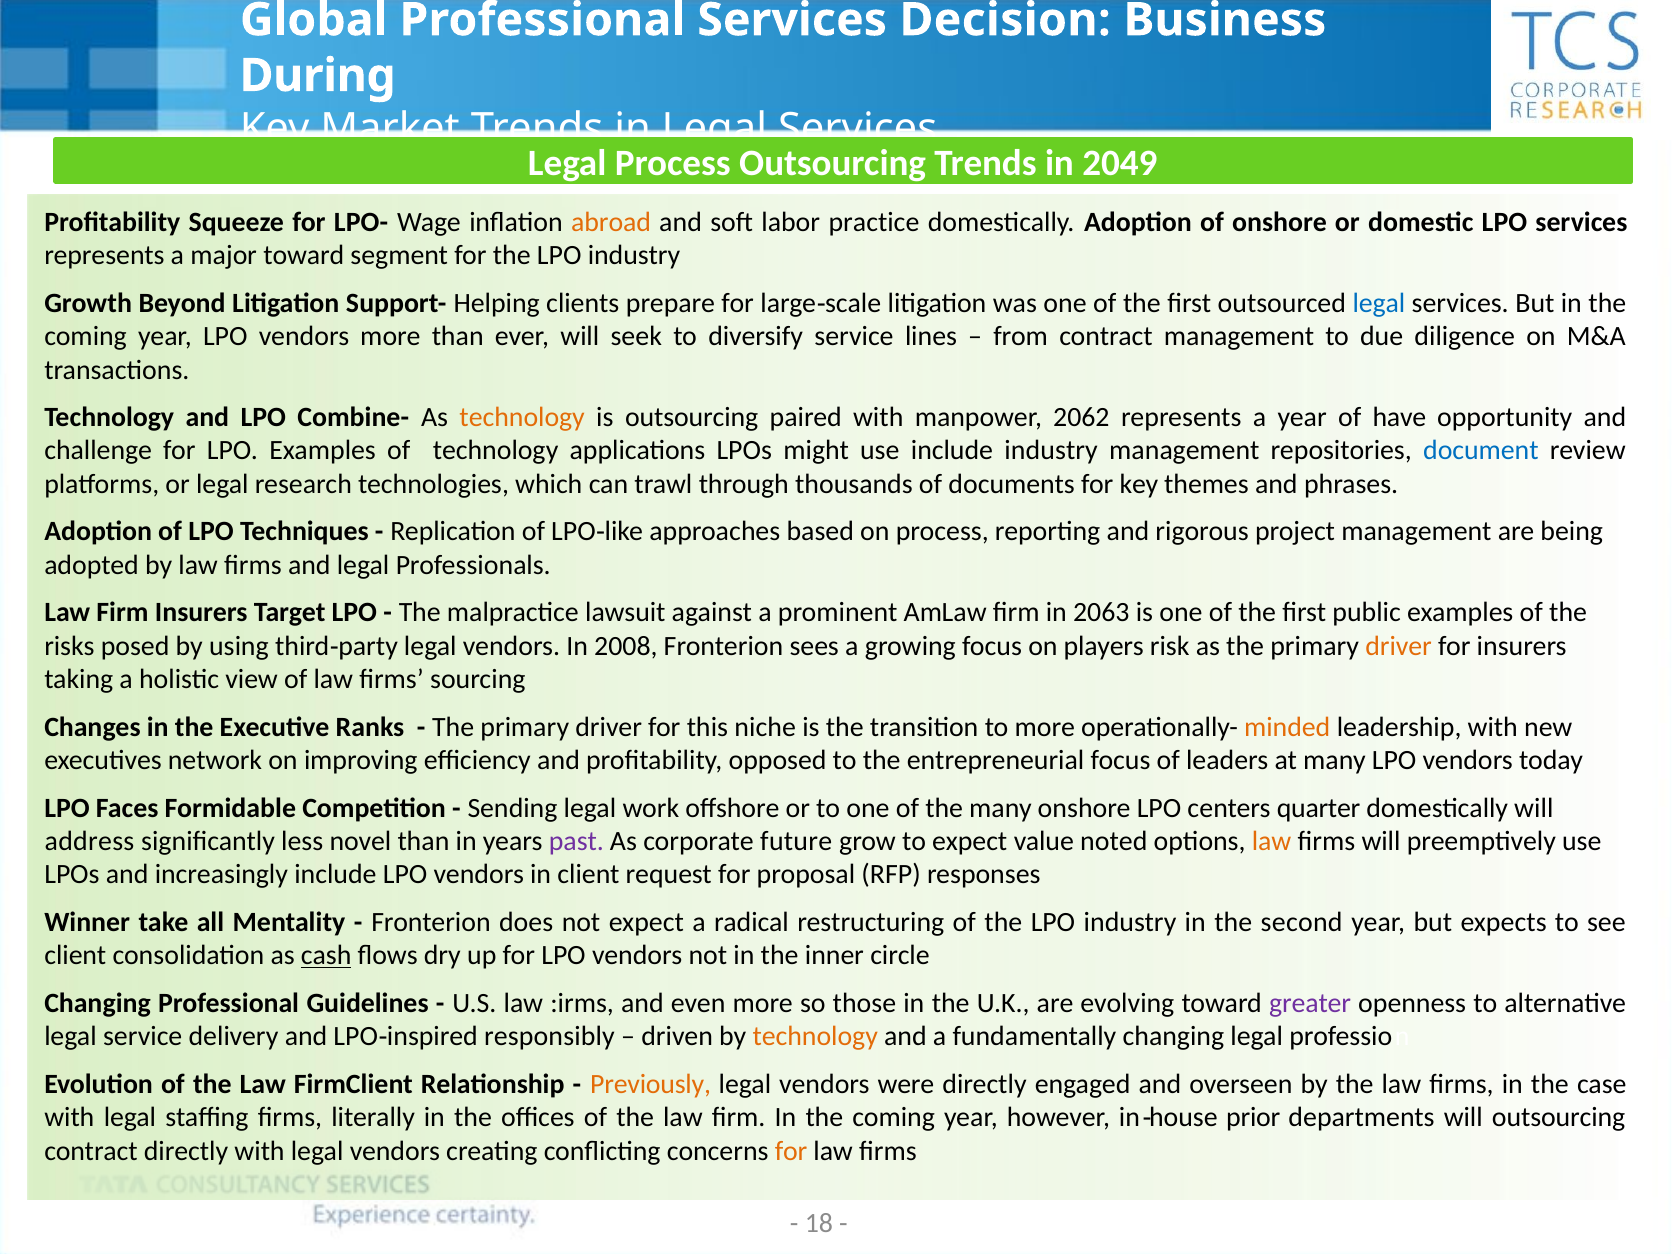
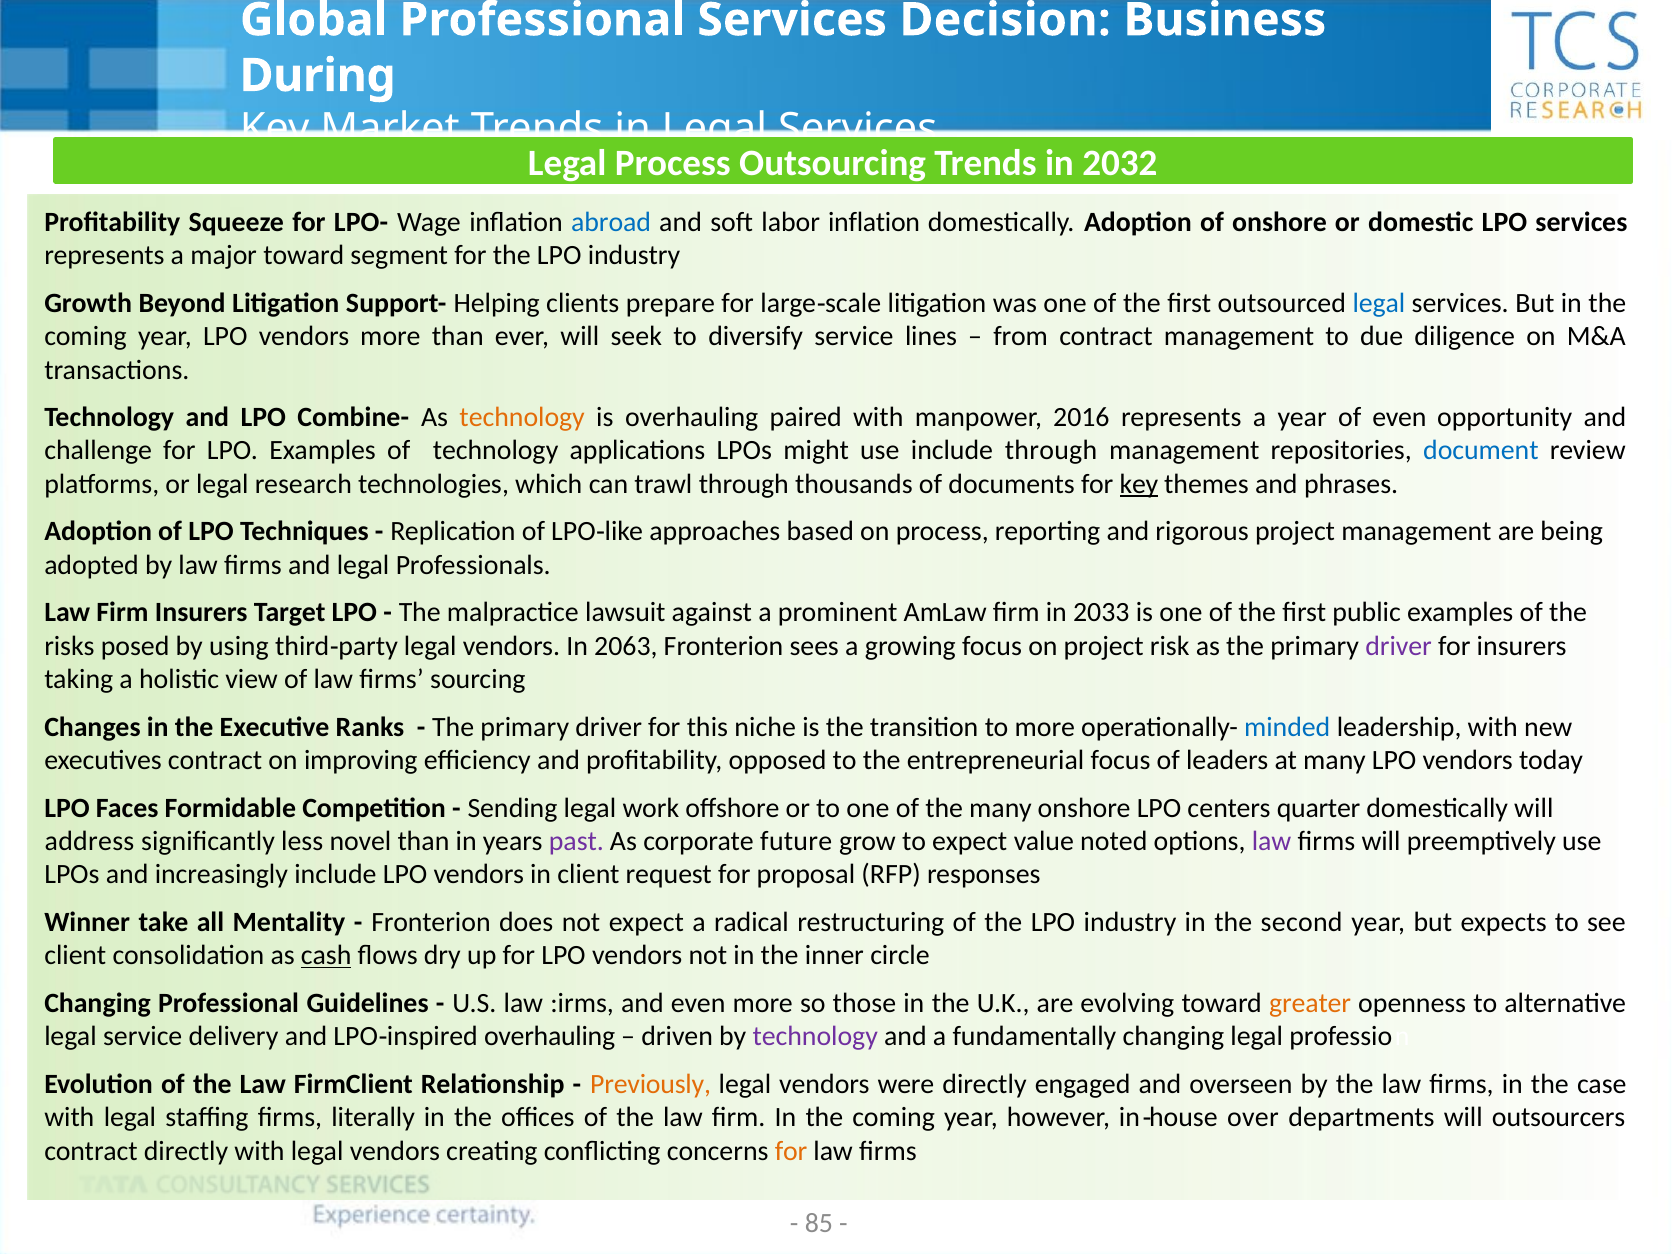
2049: 2049 -> 2032
abroad colour: orange -> blue
labor practice: practice -> inflation
is outsourcing: outsourcing -> overhauling
2062: 2062 -> 2016
of have: have -> even
include industry: industry -> through
key at (1139, 484) underline: none -> present
2063: 2063 -> 2033
2008: 2008 -> 2063
on players: players -> project
driver at (1399, 646) colour: orange -> purple
minded colour: orange -> blue
executives network: network -> contract
law at (1272, 841) colour: orange -> purple
greater colour: purple -> orange
responsibly at (549, 1036): responsibly -> overhauling
technology at (815, 1036) colour: orange -> purple
prior: prior -> over
will outsourcing: outsourcing -> outsourcers
18: 18 -> 85
